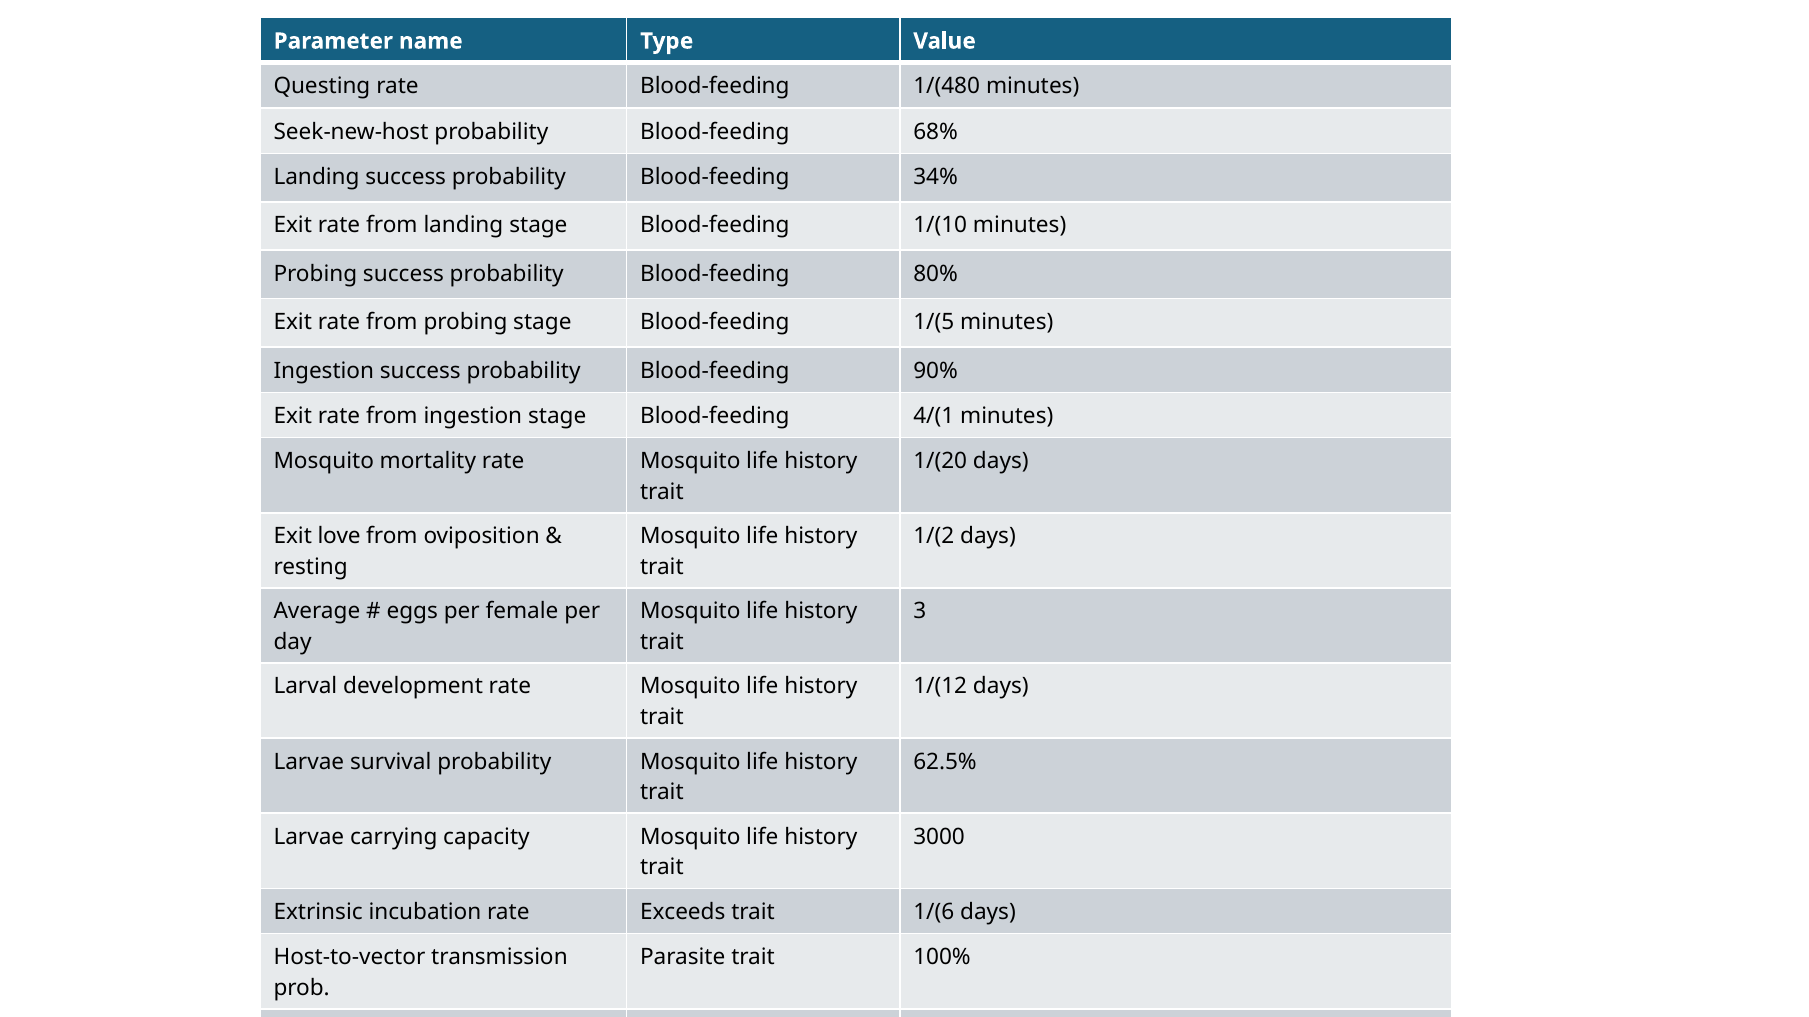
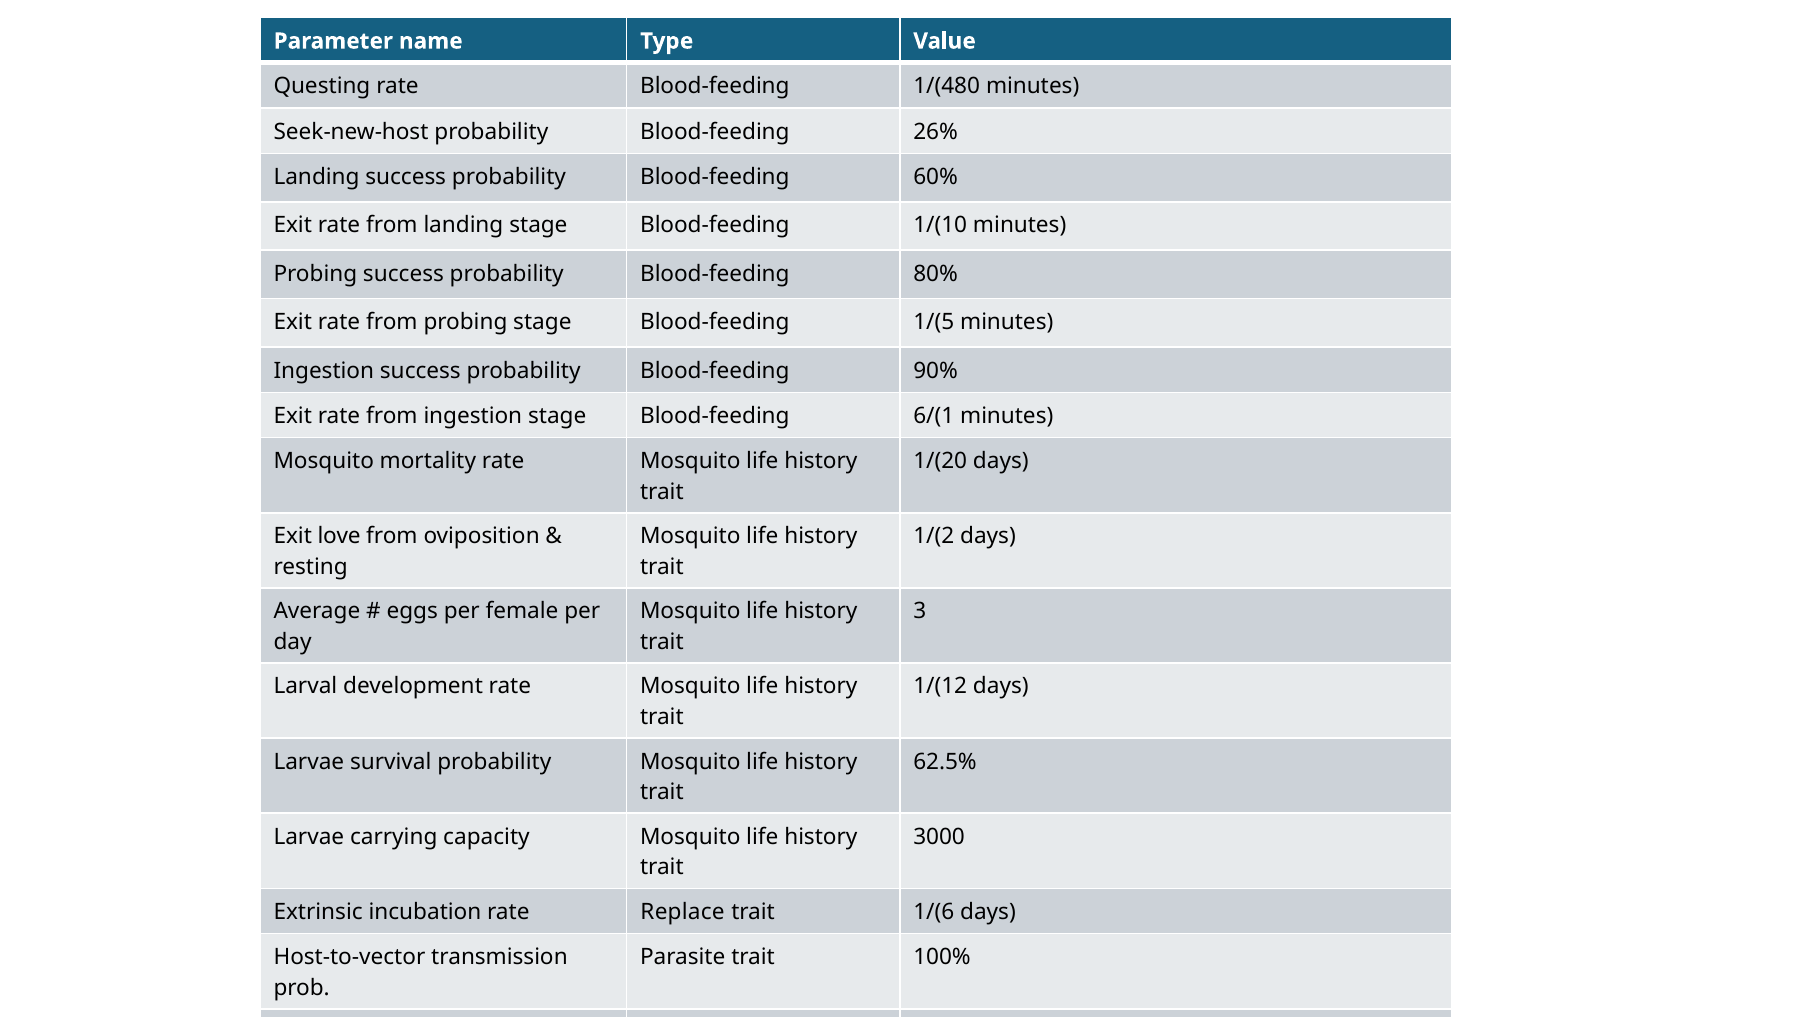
68%: 68% -> 26%
34%: 34% -> 60%
4/(1: 4/(1 -> 6/(1
Exceeds: Exceeds -> Replace
